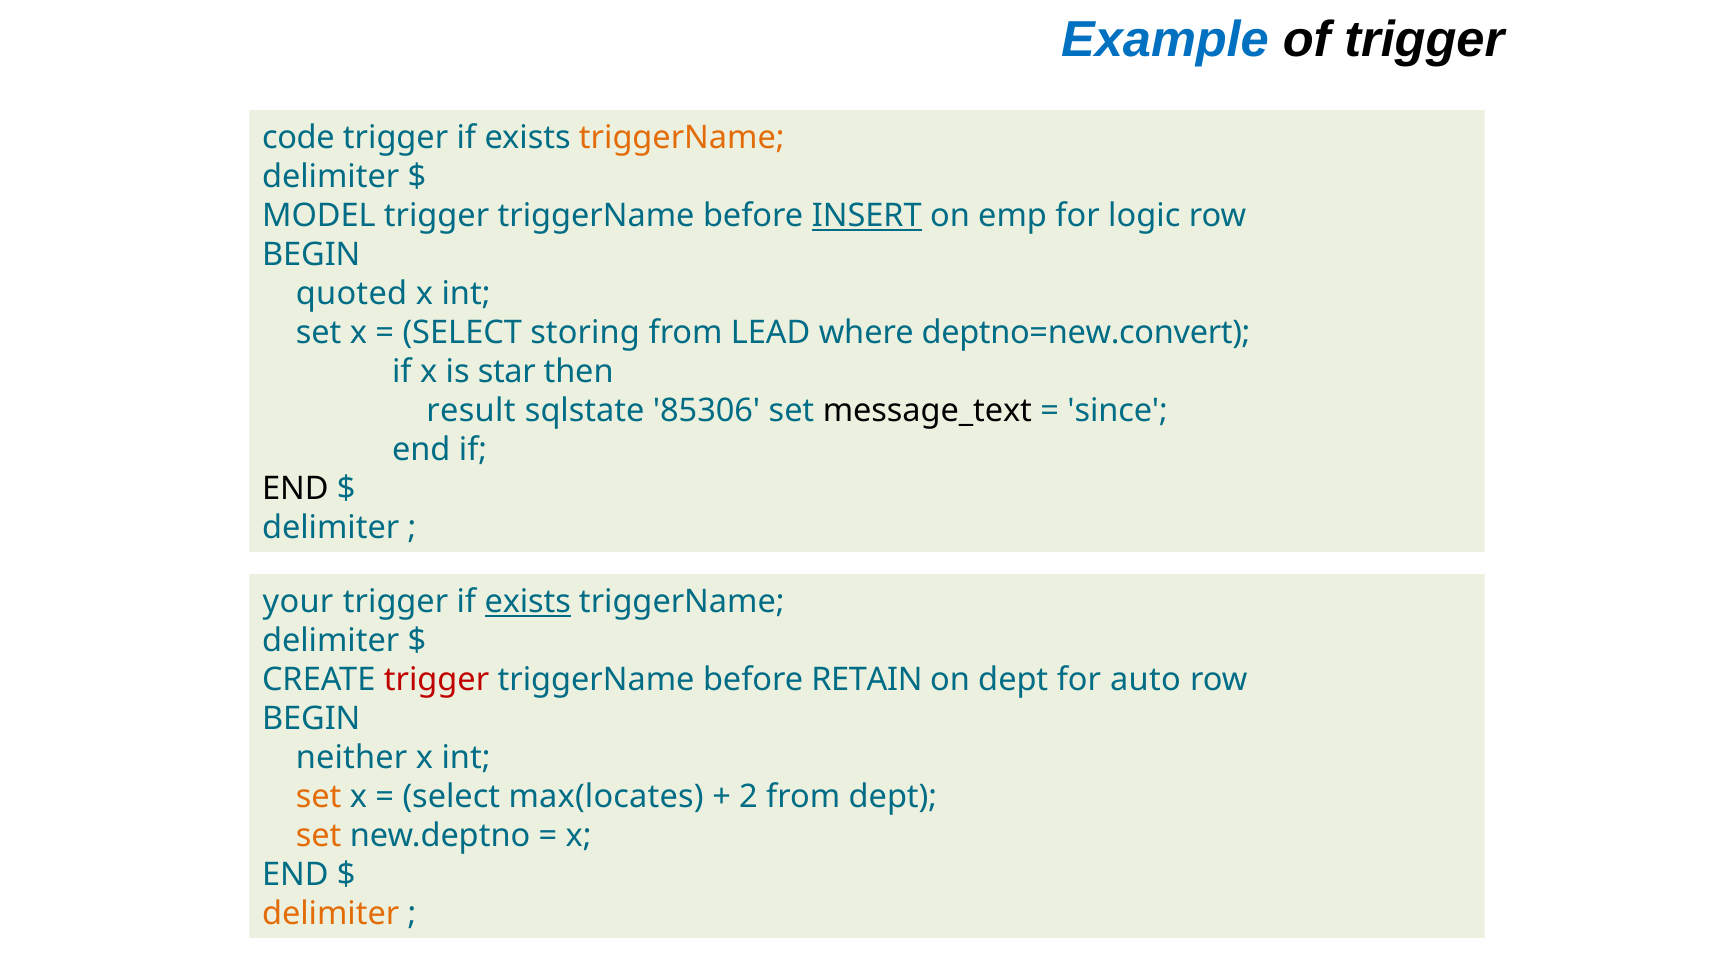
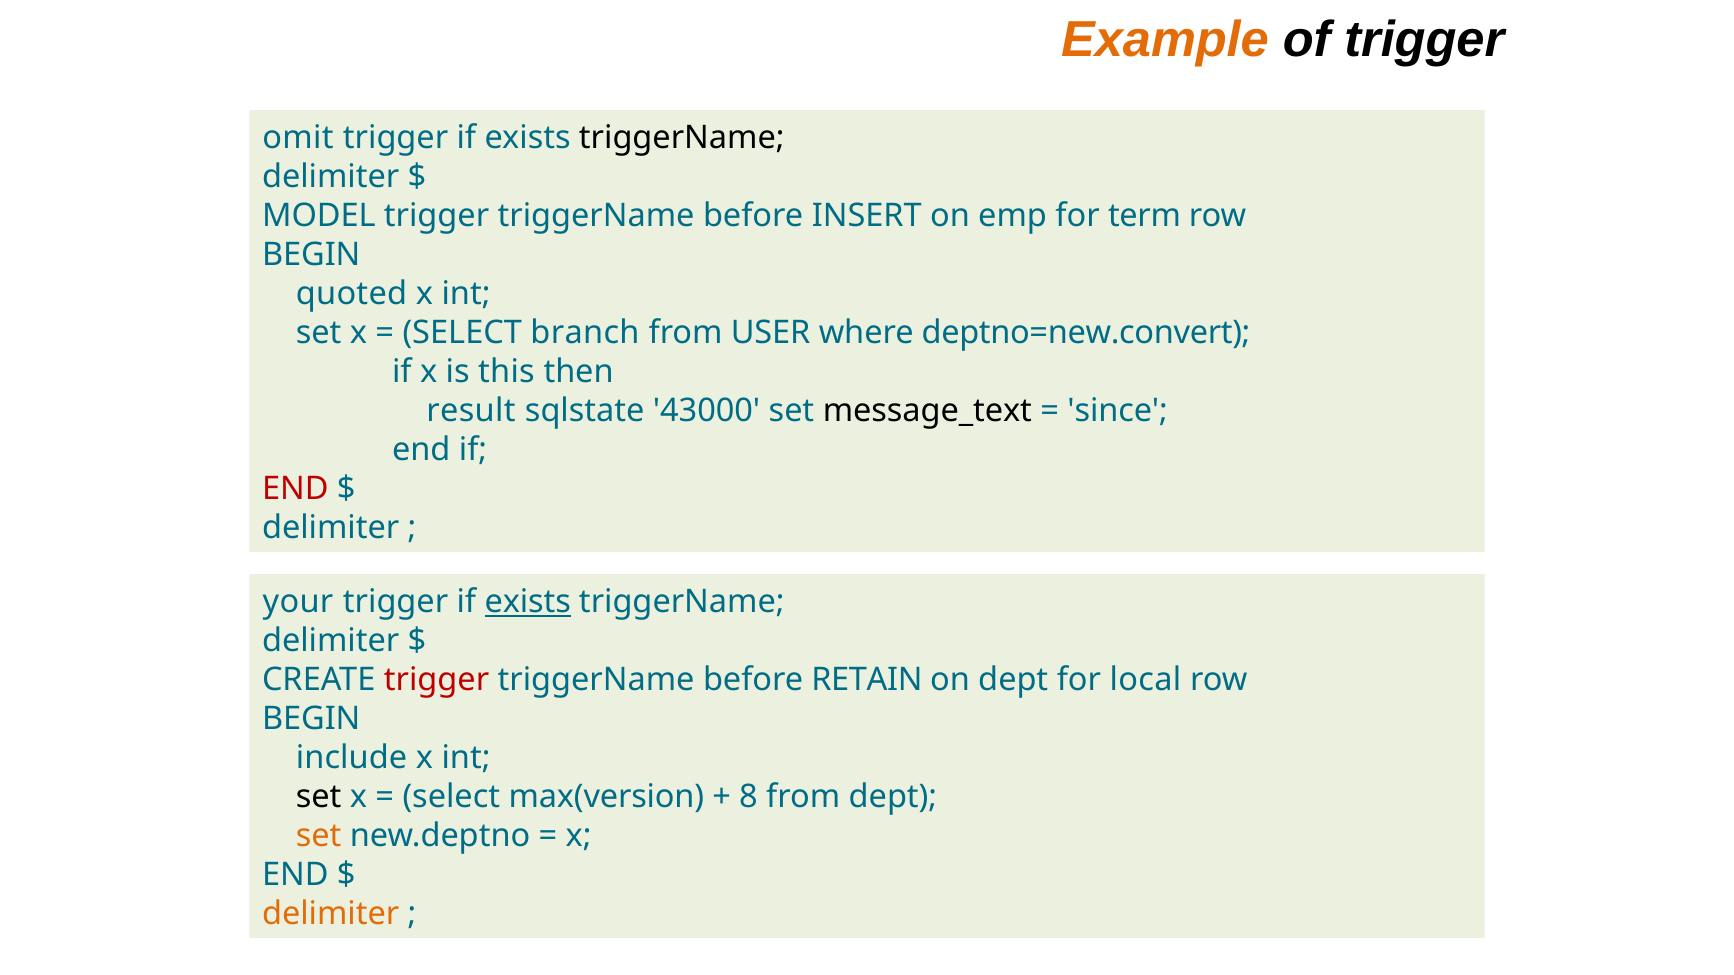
Example colour: blue -> orange
code: code -> omit
triggerName at (682, 138) colour: orange -> black
INSERT underline: present -> none
logic: logic -> term
storing: storing -> branch
LEAD: LEAD -> USER
star: star -> this
85306: 85306 -> 43000
END at (295, 490) colour: black -> red
auto: auto -> local
neither: neither -> include
set at (319, 798) colour: orange -> black
max(locates: max(locates -> max(version
2: 2 -> 8
